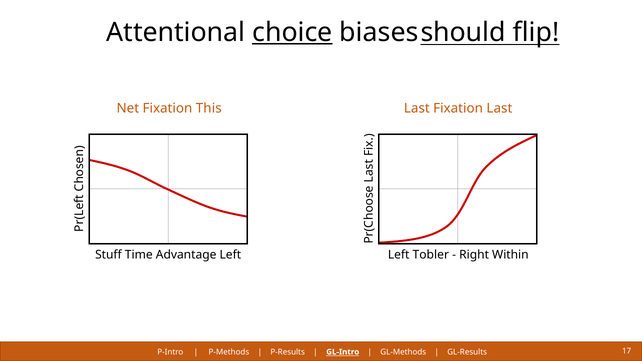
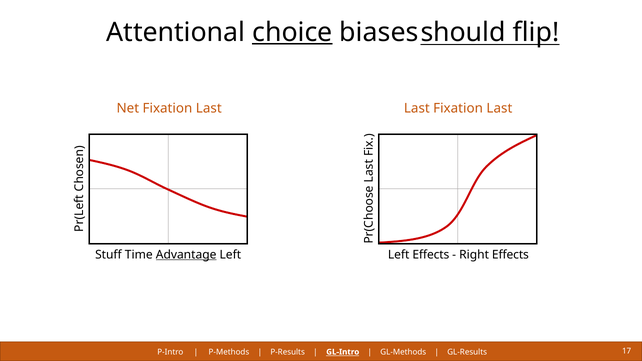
Net Fixation This: This -> Last
Advantage underline: none -> present
Left Tobler: Tobler -> Effects
Right Within: Within -> Effects
